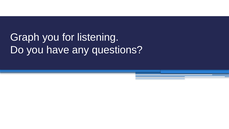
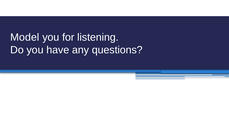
Graph: Graph -> Model
